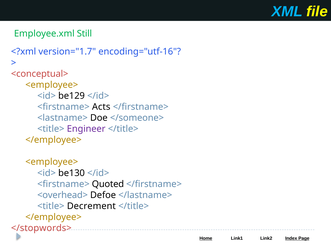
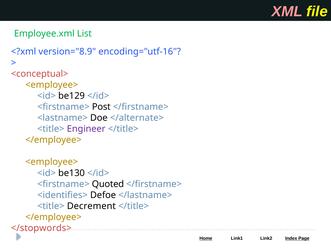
XML colour: light blue -> pink
Still: Still -> List
version="1.7: version="1.7 -> version="8.9
Acts: Acts -> Post
</someone>: </someone> -> </alternate>
<overhead>: <overhead> -> <identifies>
